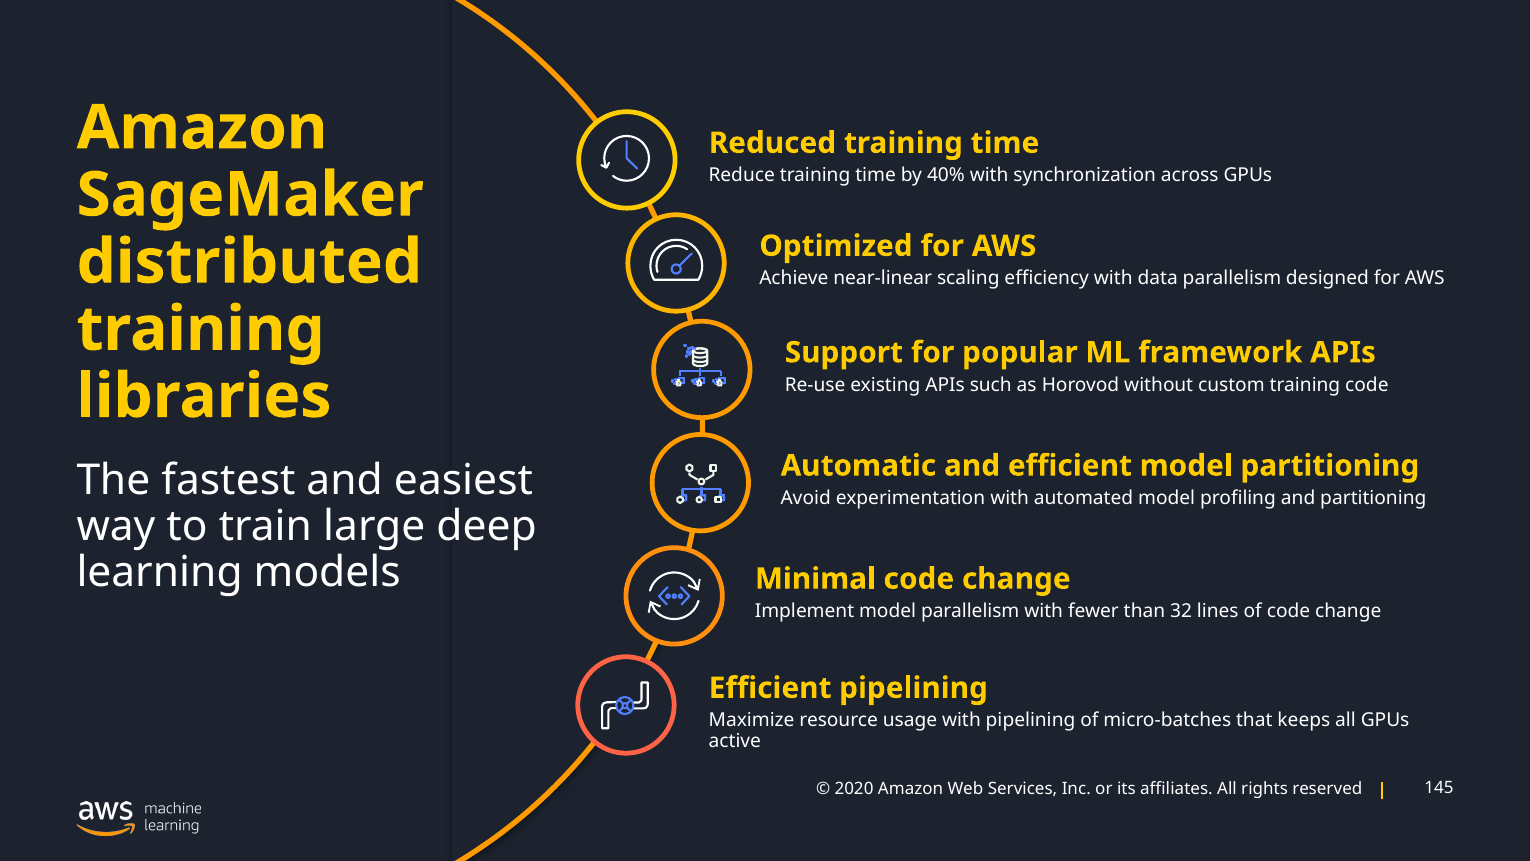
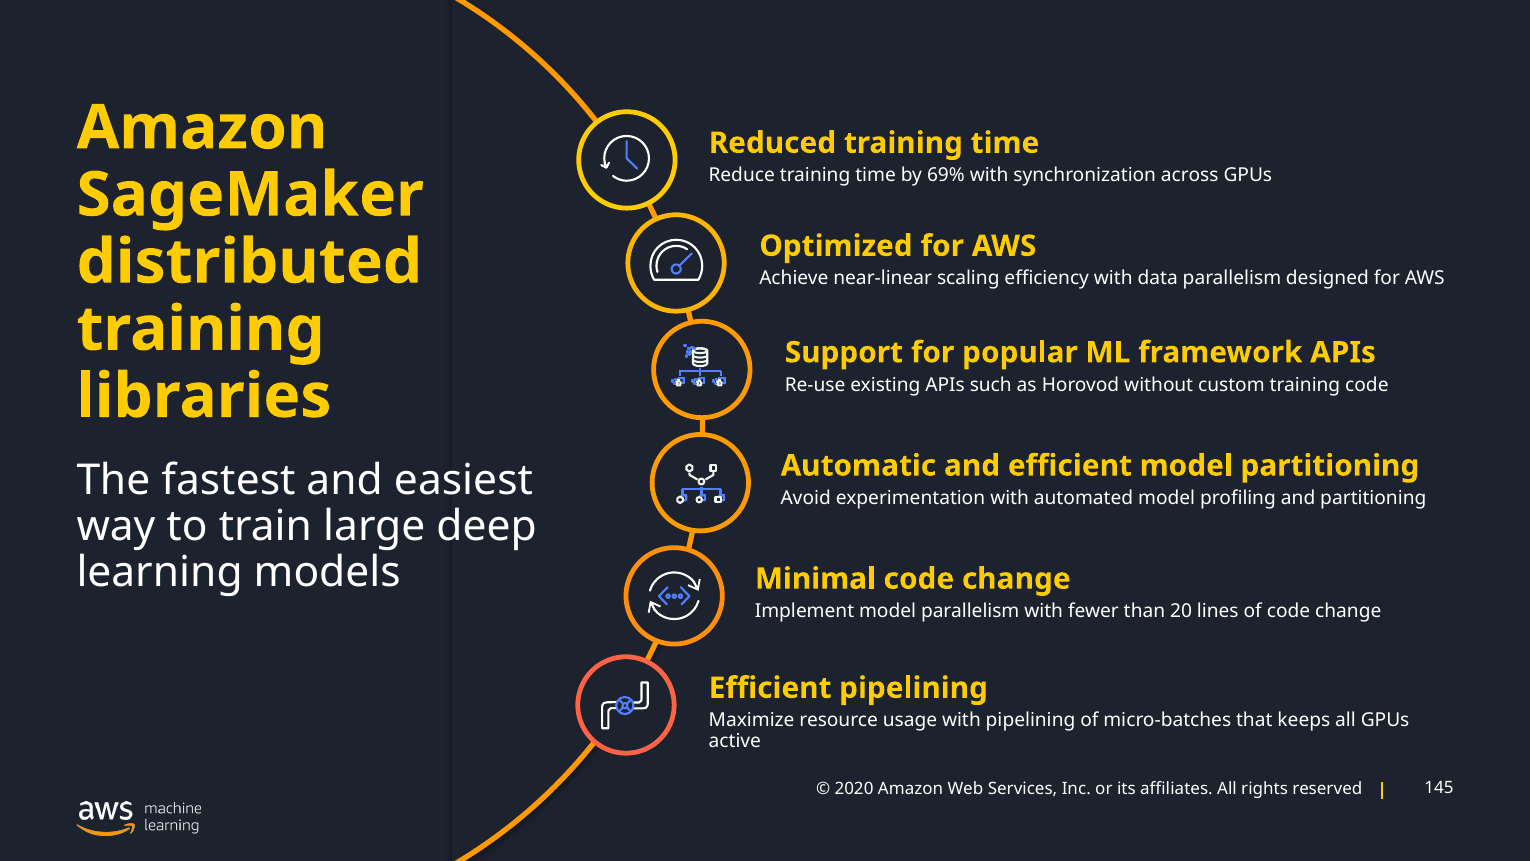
40%: 40% -> 69%
32: 32 -> 20
